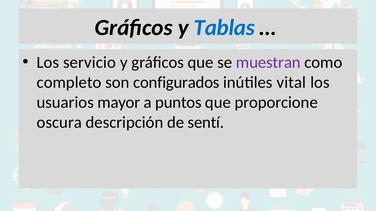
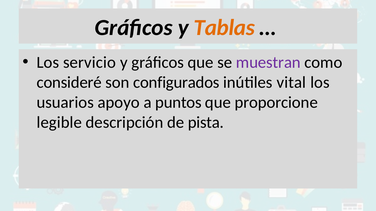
Tablas colour: blue -> orange
completo: completo -> consideré
mayor: mayor -> apoyo
oscura: oscura -> legible
sentí: sentí -> pista
